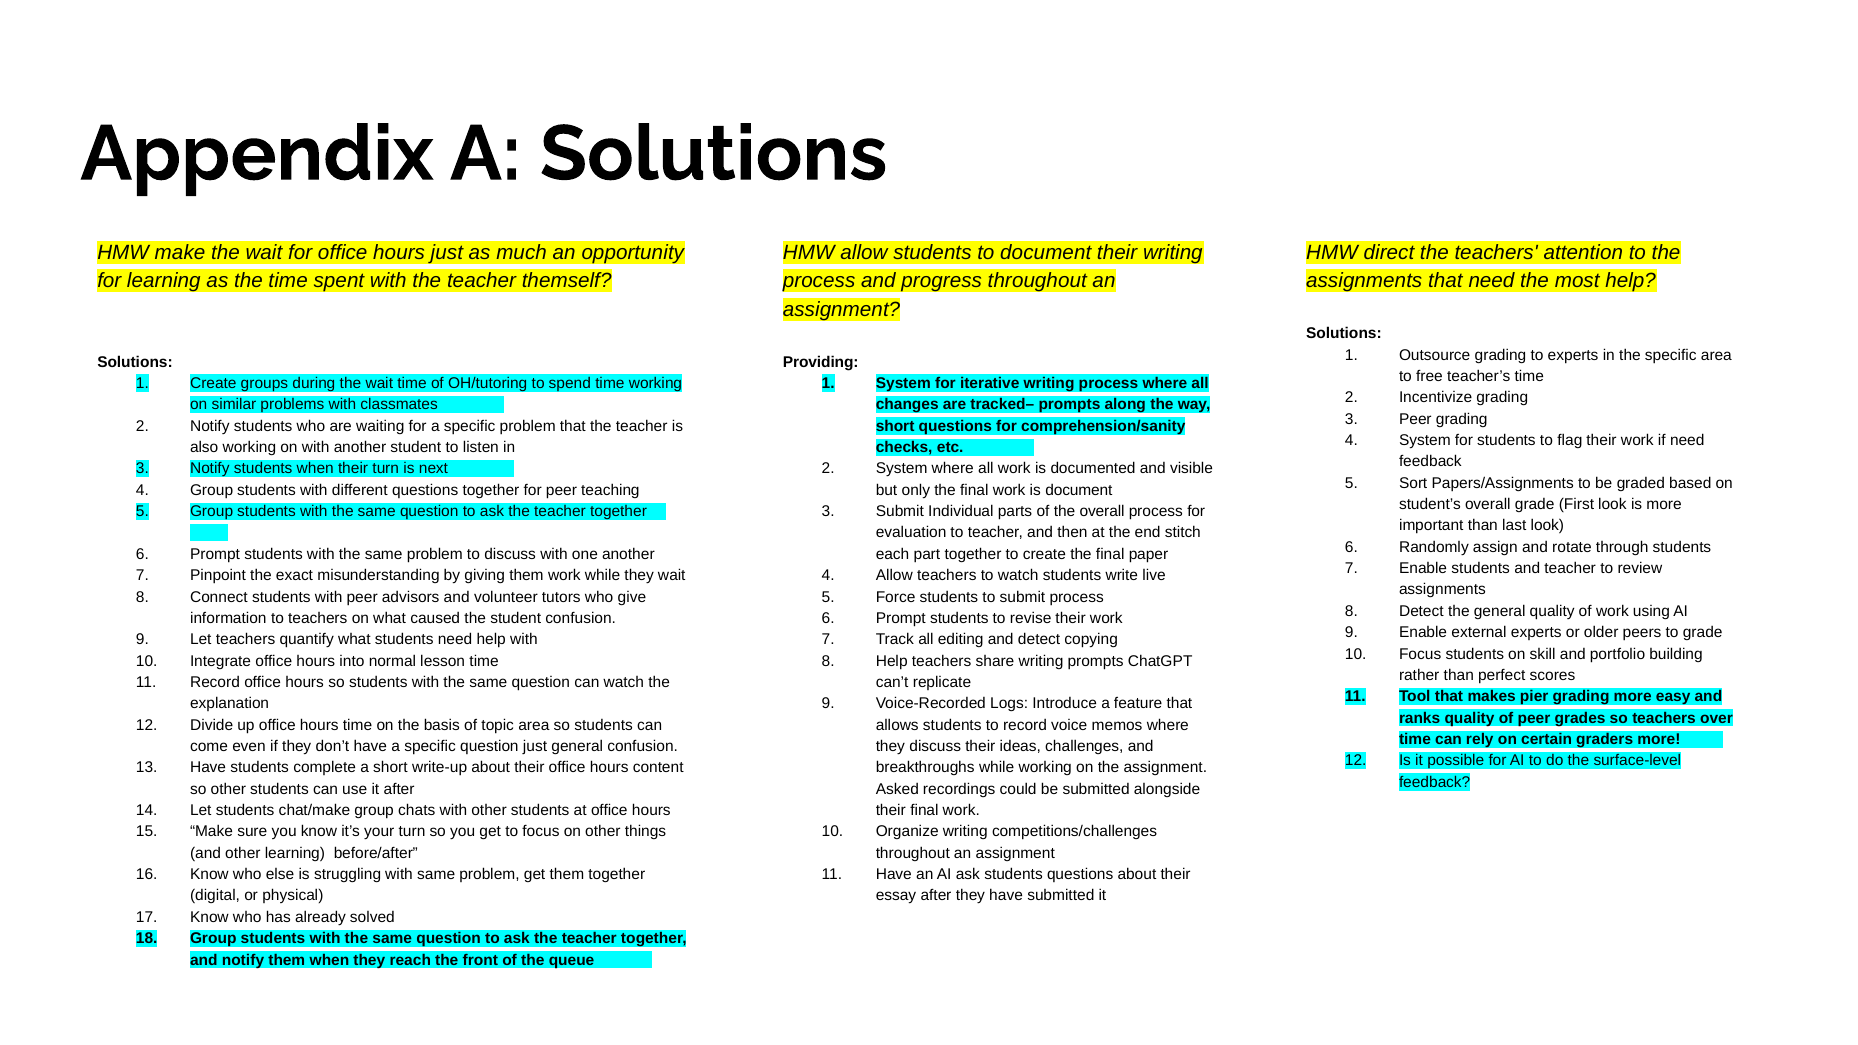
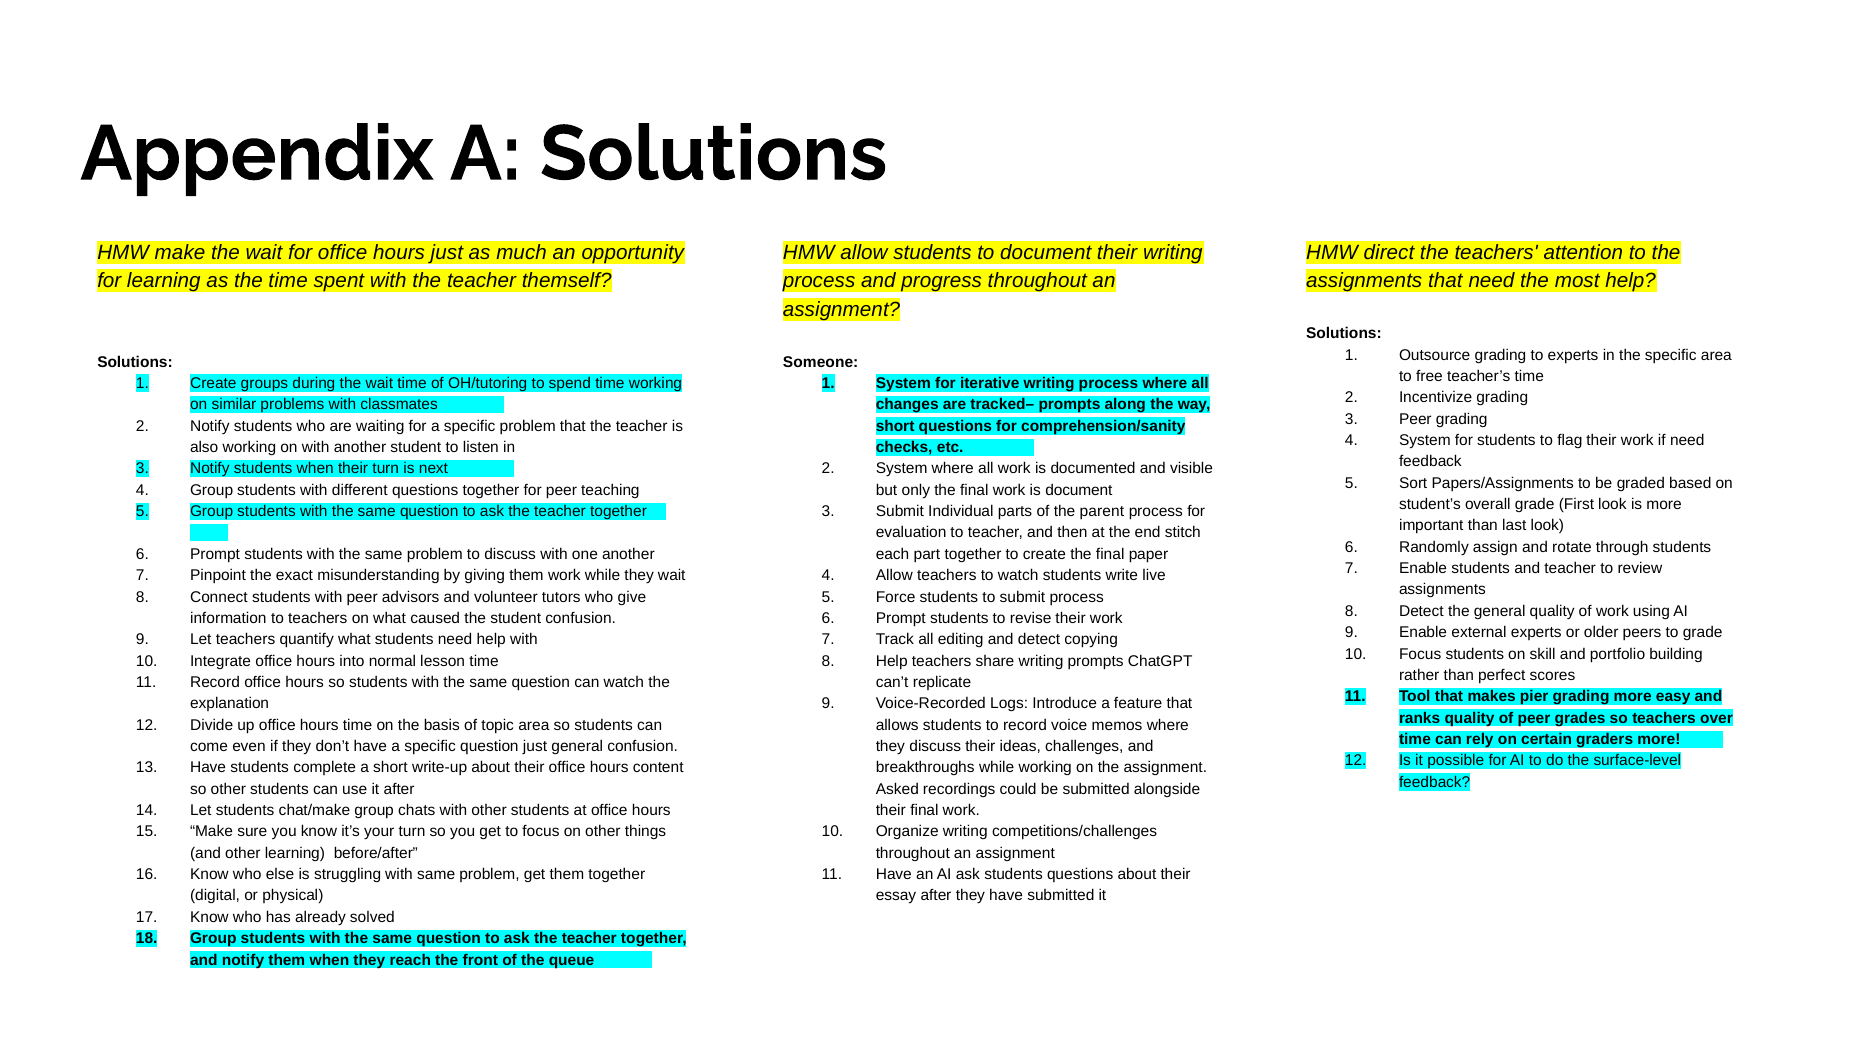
Providing: Providing -> Someone
the overall: overall -> parent
